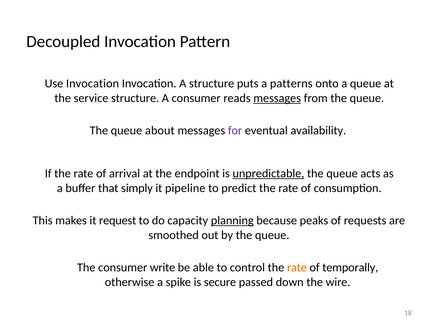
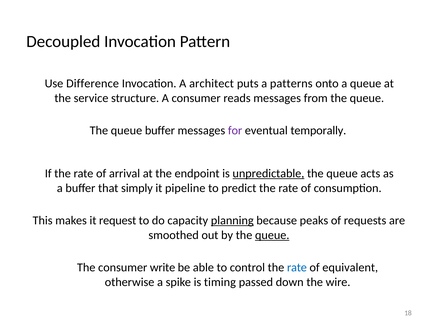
Use Invocation: Invocation -> Difference
A structure: structure -> architect
messages at (277, 98) underline: present -> none
queue about: about -> buffer
availability: availability -> temporally
queue at (272, 235) underline: none -> present
rate at (297, 268) colour: orange -> blue
temporally: temporally -> equivalent
secure: secure -> timing
